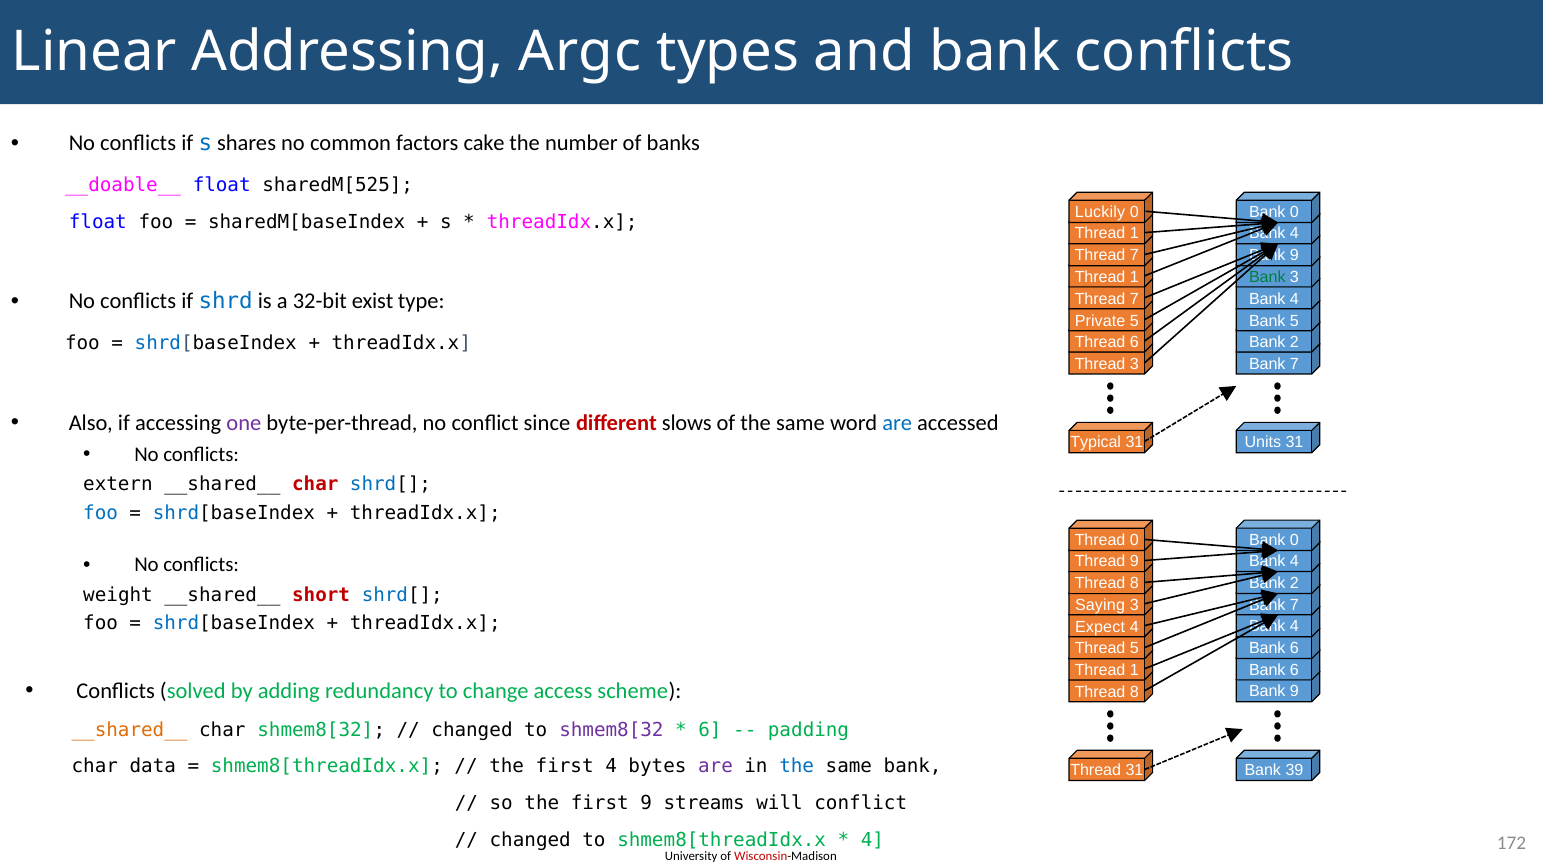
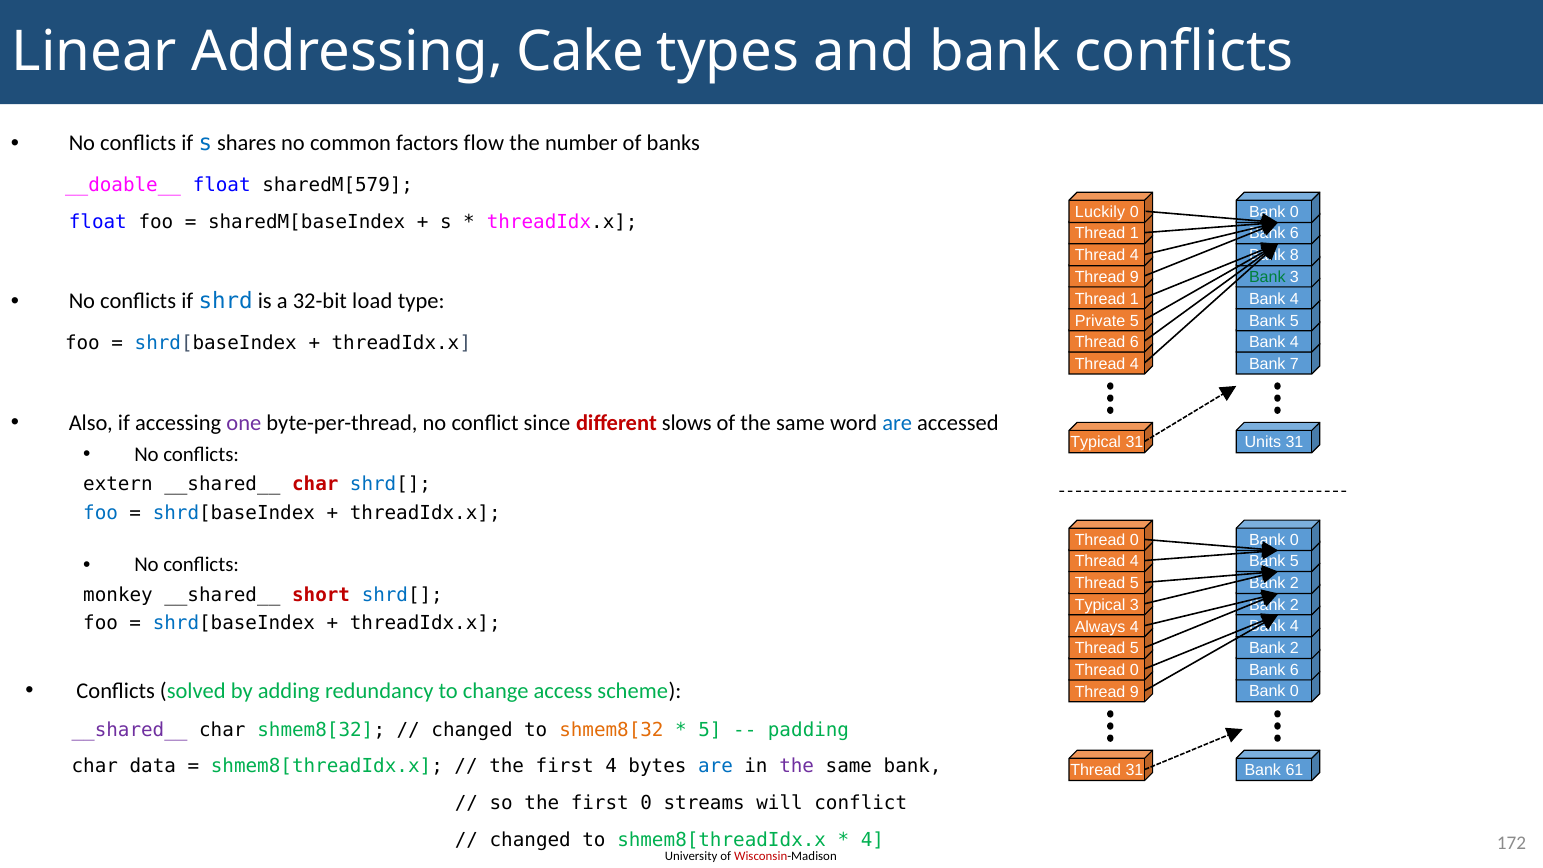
Argc: Argc -> Cake
cake: cake -> flow
sharedM[525: sharedM[525 -> sharedM[579
4 at (1294, 234): 4 -> 6
7 at (1134, 256): 7 -> 4
9 at (1294, 256): 9 -> 8
1 at (1134, 277): 1 -> 9
exist: exist -> load
7 at (1134, 299): 7 -> 1
2 at (1294, 342): 2 -> 4
3 at (1134, 364): 3 -> 4
4 at (1294, 561): 4 -> 5
9 at (1134, 562): 9 -> 4
8 at (1134, 584): 8 -> 5
weight: weight -> monkey
Saying at (1100, 605): Saying -> Typical
7 at (1294, 605): 7 -> 2
Expect: Expect -> Always
6 at (1294, 649): 6 -> 2
1 at (1134, 670): 1 -> 0
9 at (1294, 692): 9 -> 0
8 at (1134, 692): 8 -> 9
__shared__ at (130, 730) colour: orange -> purple
shmem8[32 at (611, 730) colour: purple -> orange
6 at (710, 730): 6 -> 5
are at (715, 767) colour: purple -> blue
the at (797, 767) colour: blue -> purple
39: 39 -> 61
first 9: 9 -> 0
